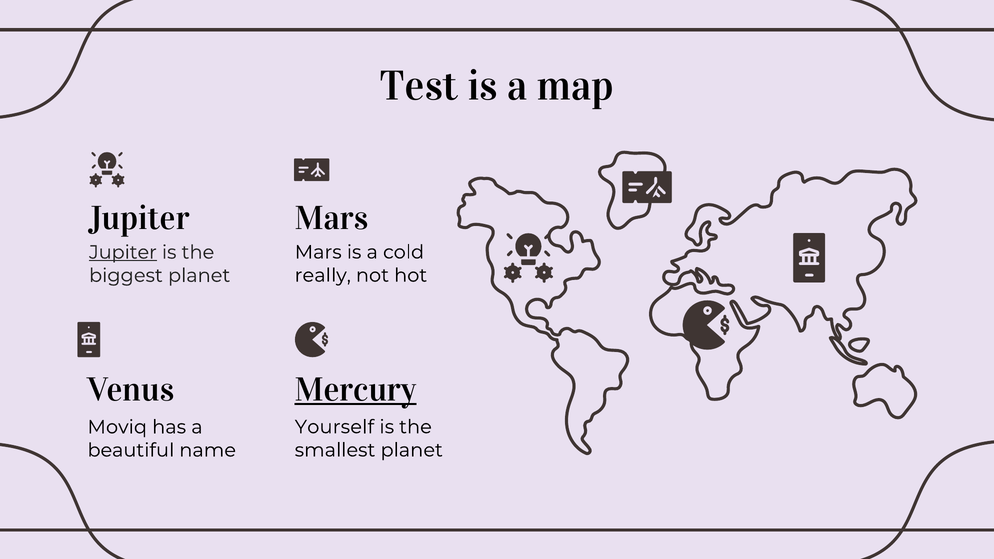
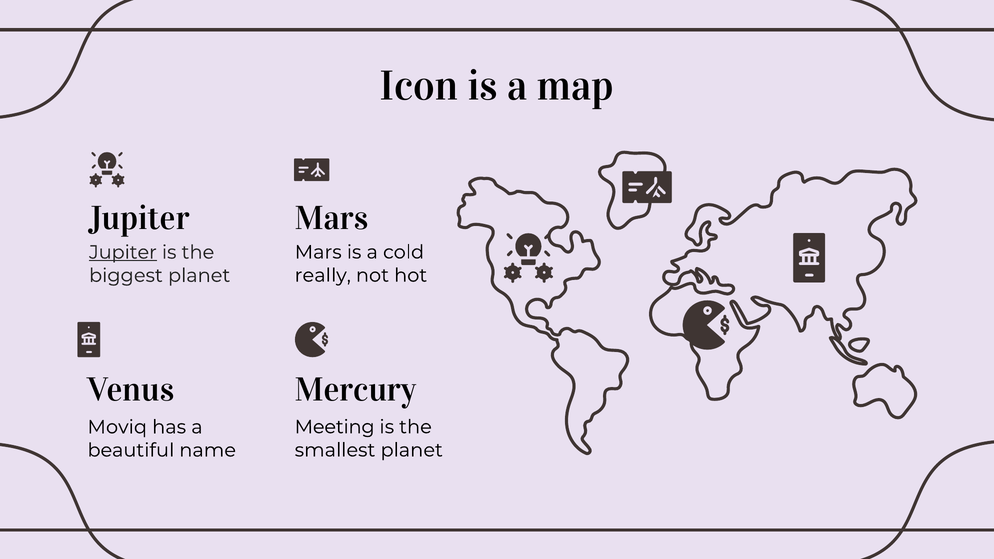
Test: Test -> Icon
Mercury underline: present -> none
Yourself: Yourself -> Meeting
